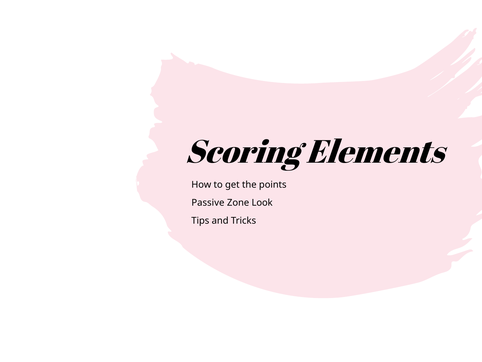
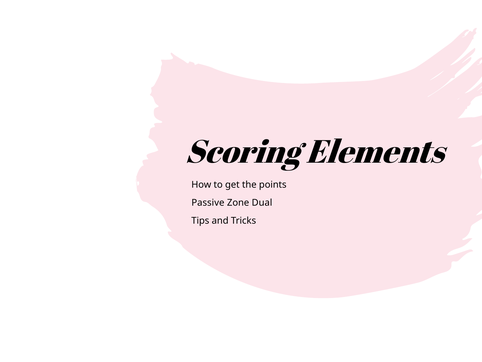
Look: Look -> Dual
